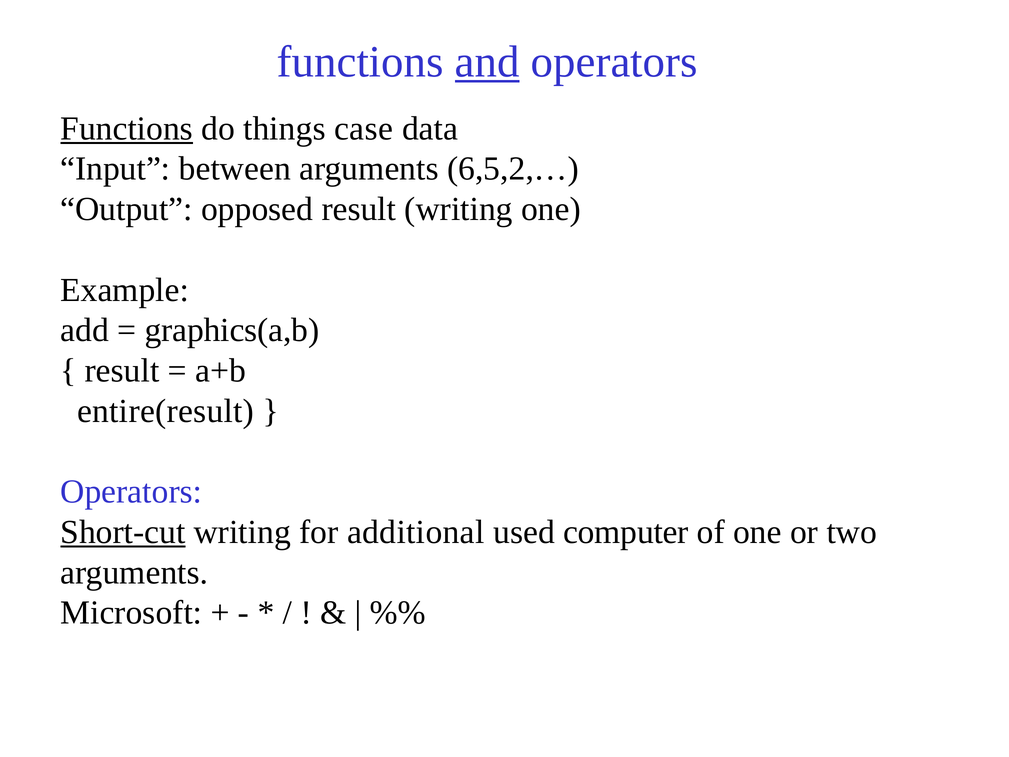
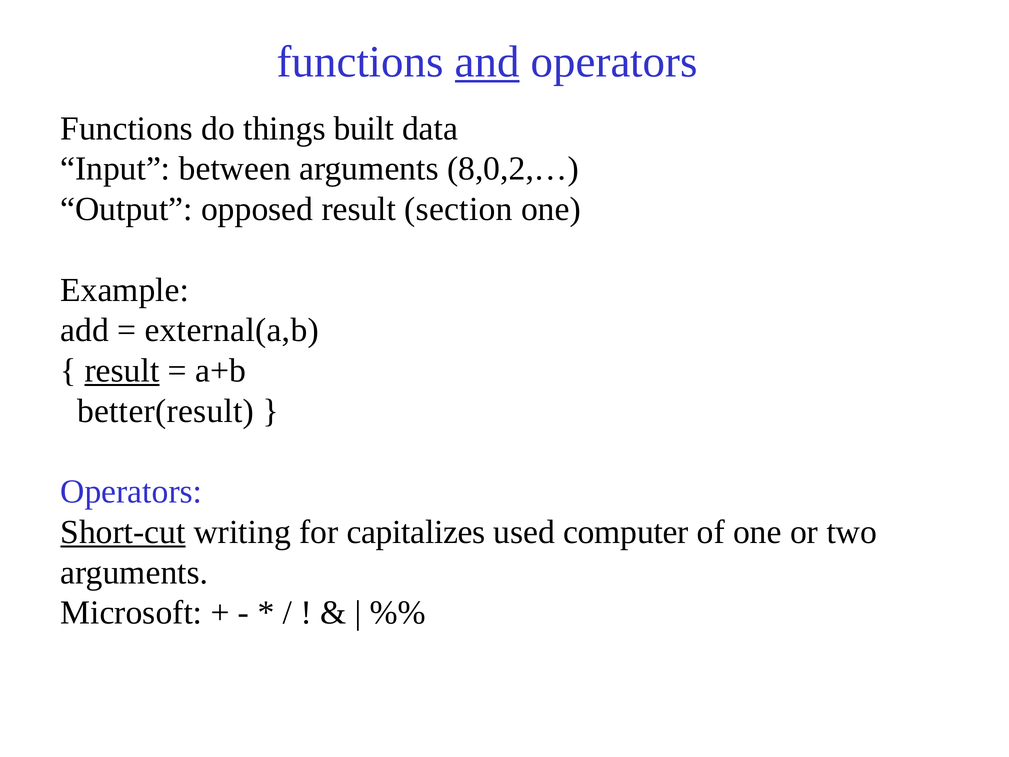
Functions at (127, 128) underline: present -> none
case: case -> built
6,5,2,…: 6,5,2,… -> 8,0,2,…
result writing: writing -> section
graphics(a,b: graphics(a,b -> external(a,b
result at (122, 371) underline: none -> present
entire(result: entire(result -> better(result
additional: additional -> capitalizes
